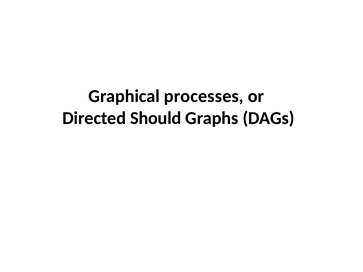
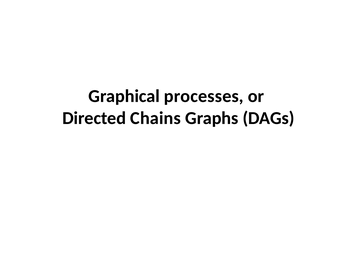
Should: Should -> Chains
